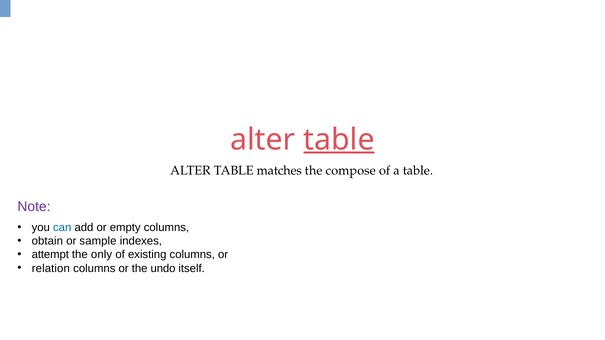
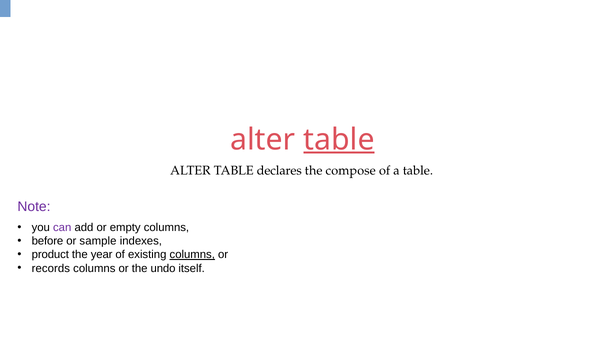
matches: matches -> declares
can colour: blue -> purple
obtain: obtain -> before
attempt: attempt -> product
only: only -> year
columns at (192, 255) underline: none -> present
relation: relation -> records
